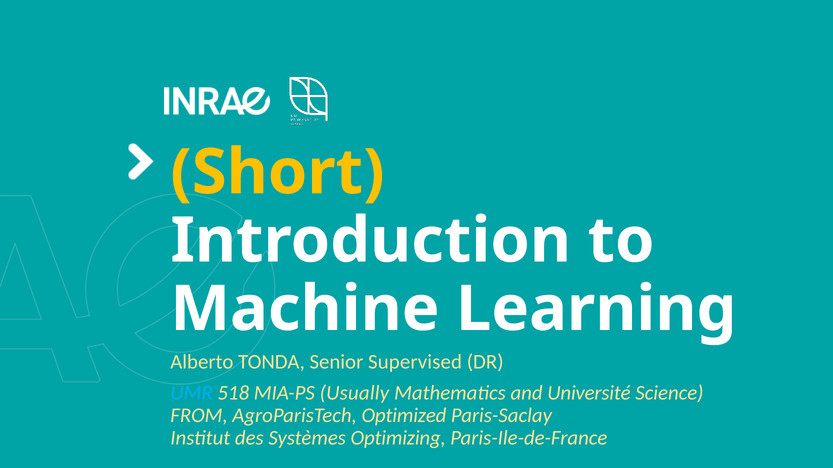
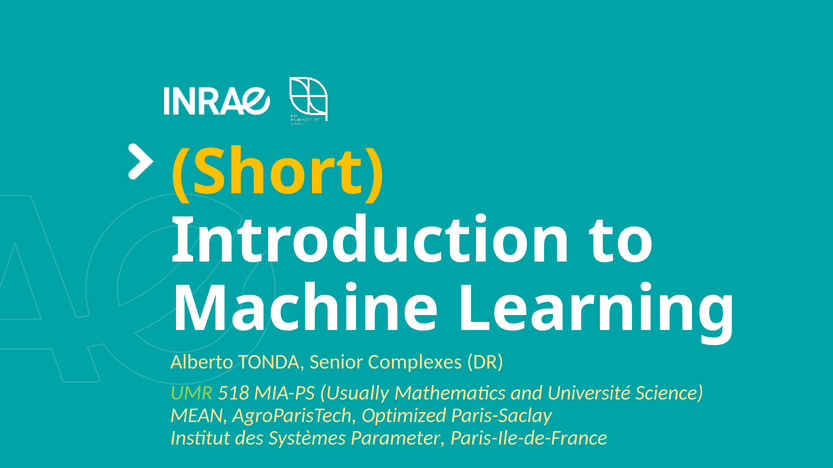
Supervised: Supervised -> Complexes
UMR at (192, 393) colour: light blue -> light green
FROM: FROM -> MEAN
Optimizing: Optimizing -> Parameter
